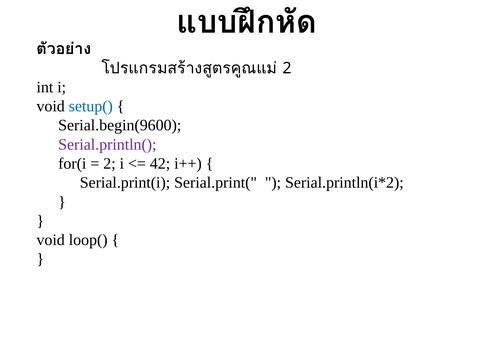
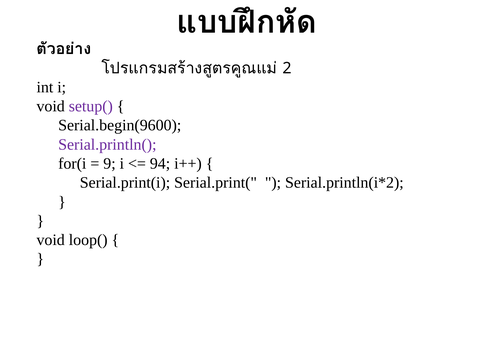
setup( colour: blue -> purple
2 at (109, 163): 2 -> 9
42: 42 -> 94
